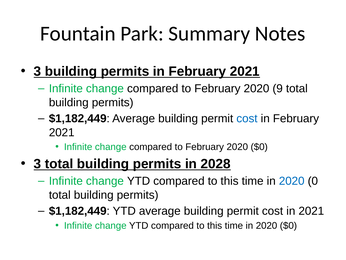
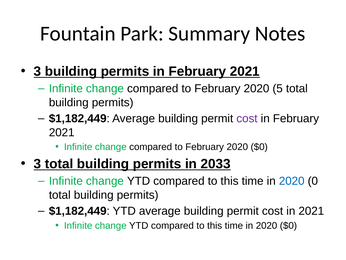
9: 9 -> 5
cost at (247, 118) colour: blue -> purple
2028: 2028 -> 2033
